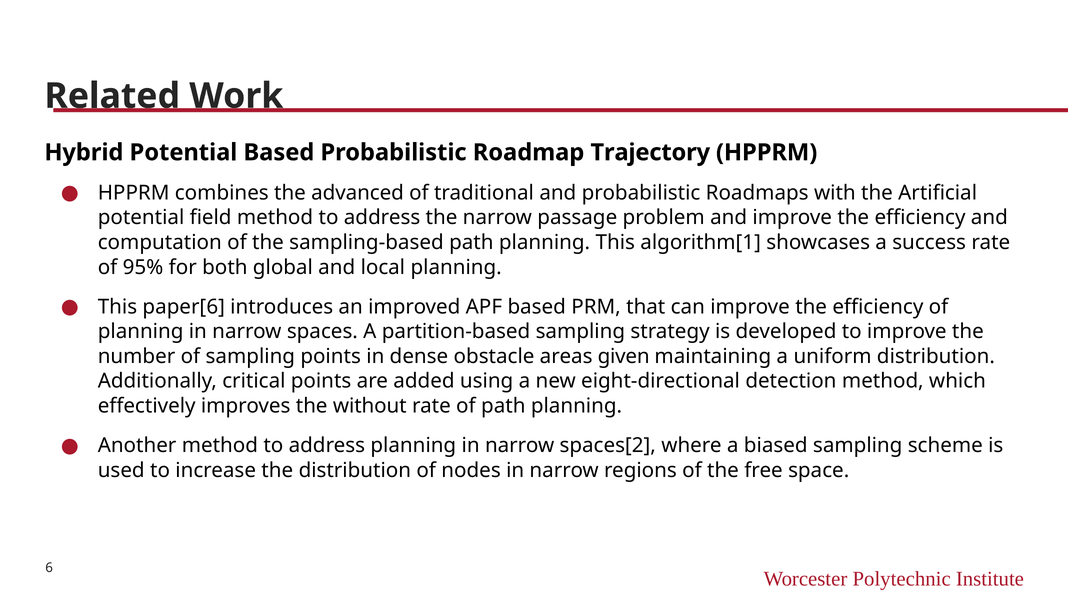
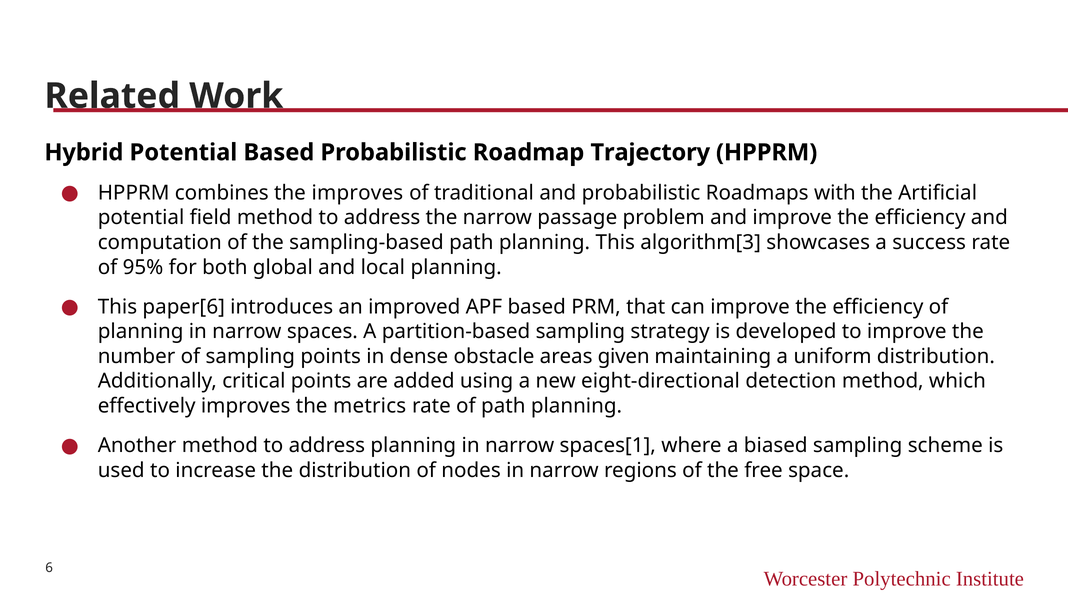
the advanced: advanced -> improves
algorithm[1: algorithm[1 -> algorithm[3
without: without -> metrics
spaces[2: spaces[2 -> spaces[1
